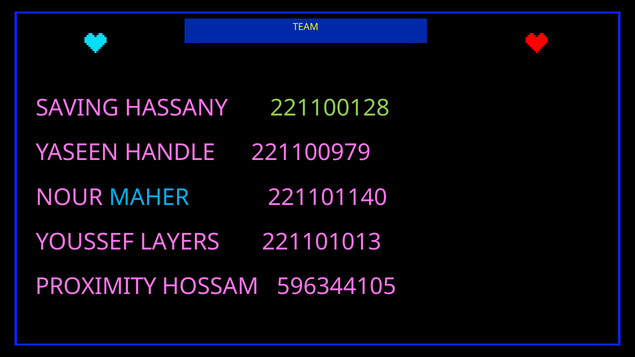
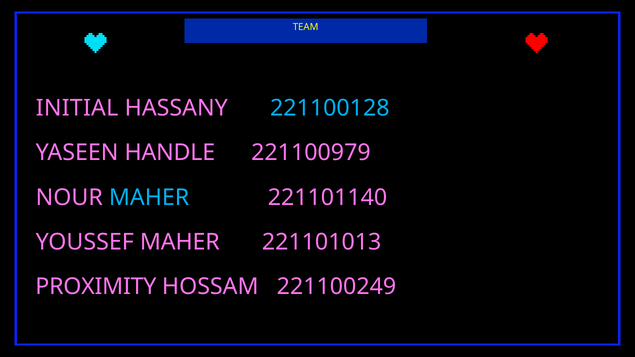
SAVING: SAVING -> INITIAL
221100128 colour: light green -> light blue
YOUSSEF LAYERS: LAYERS -> MAHER
596344105: 596344105 -> 221100249
